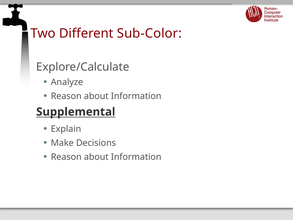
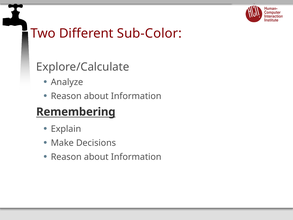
Supplemental: Supplemental -> Remembering
